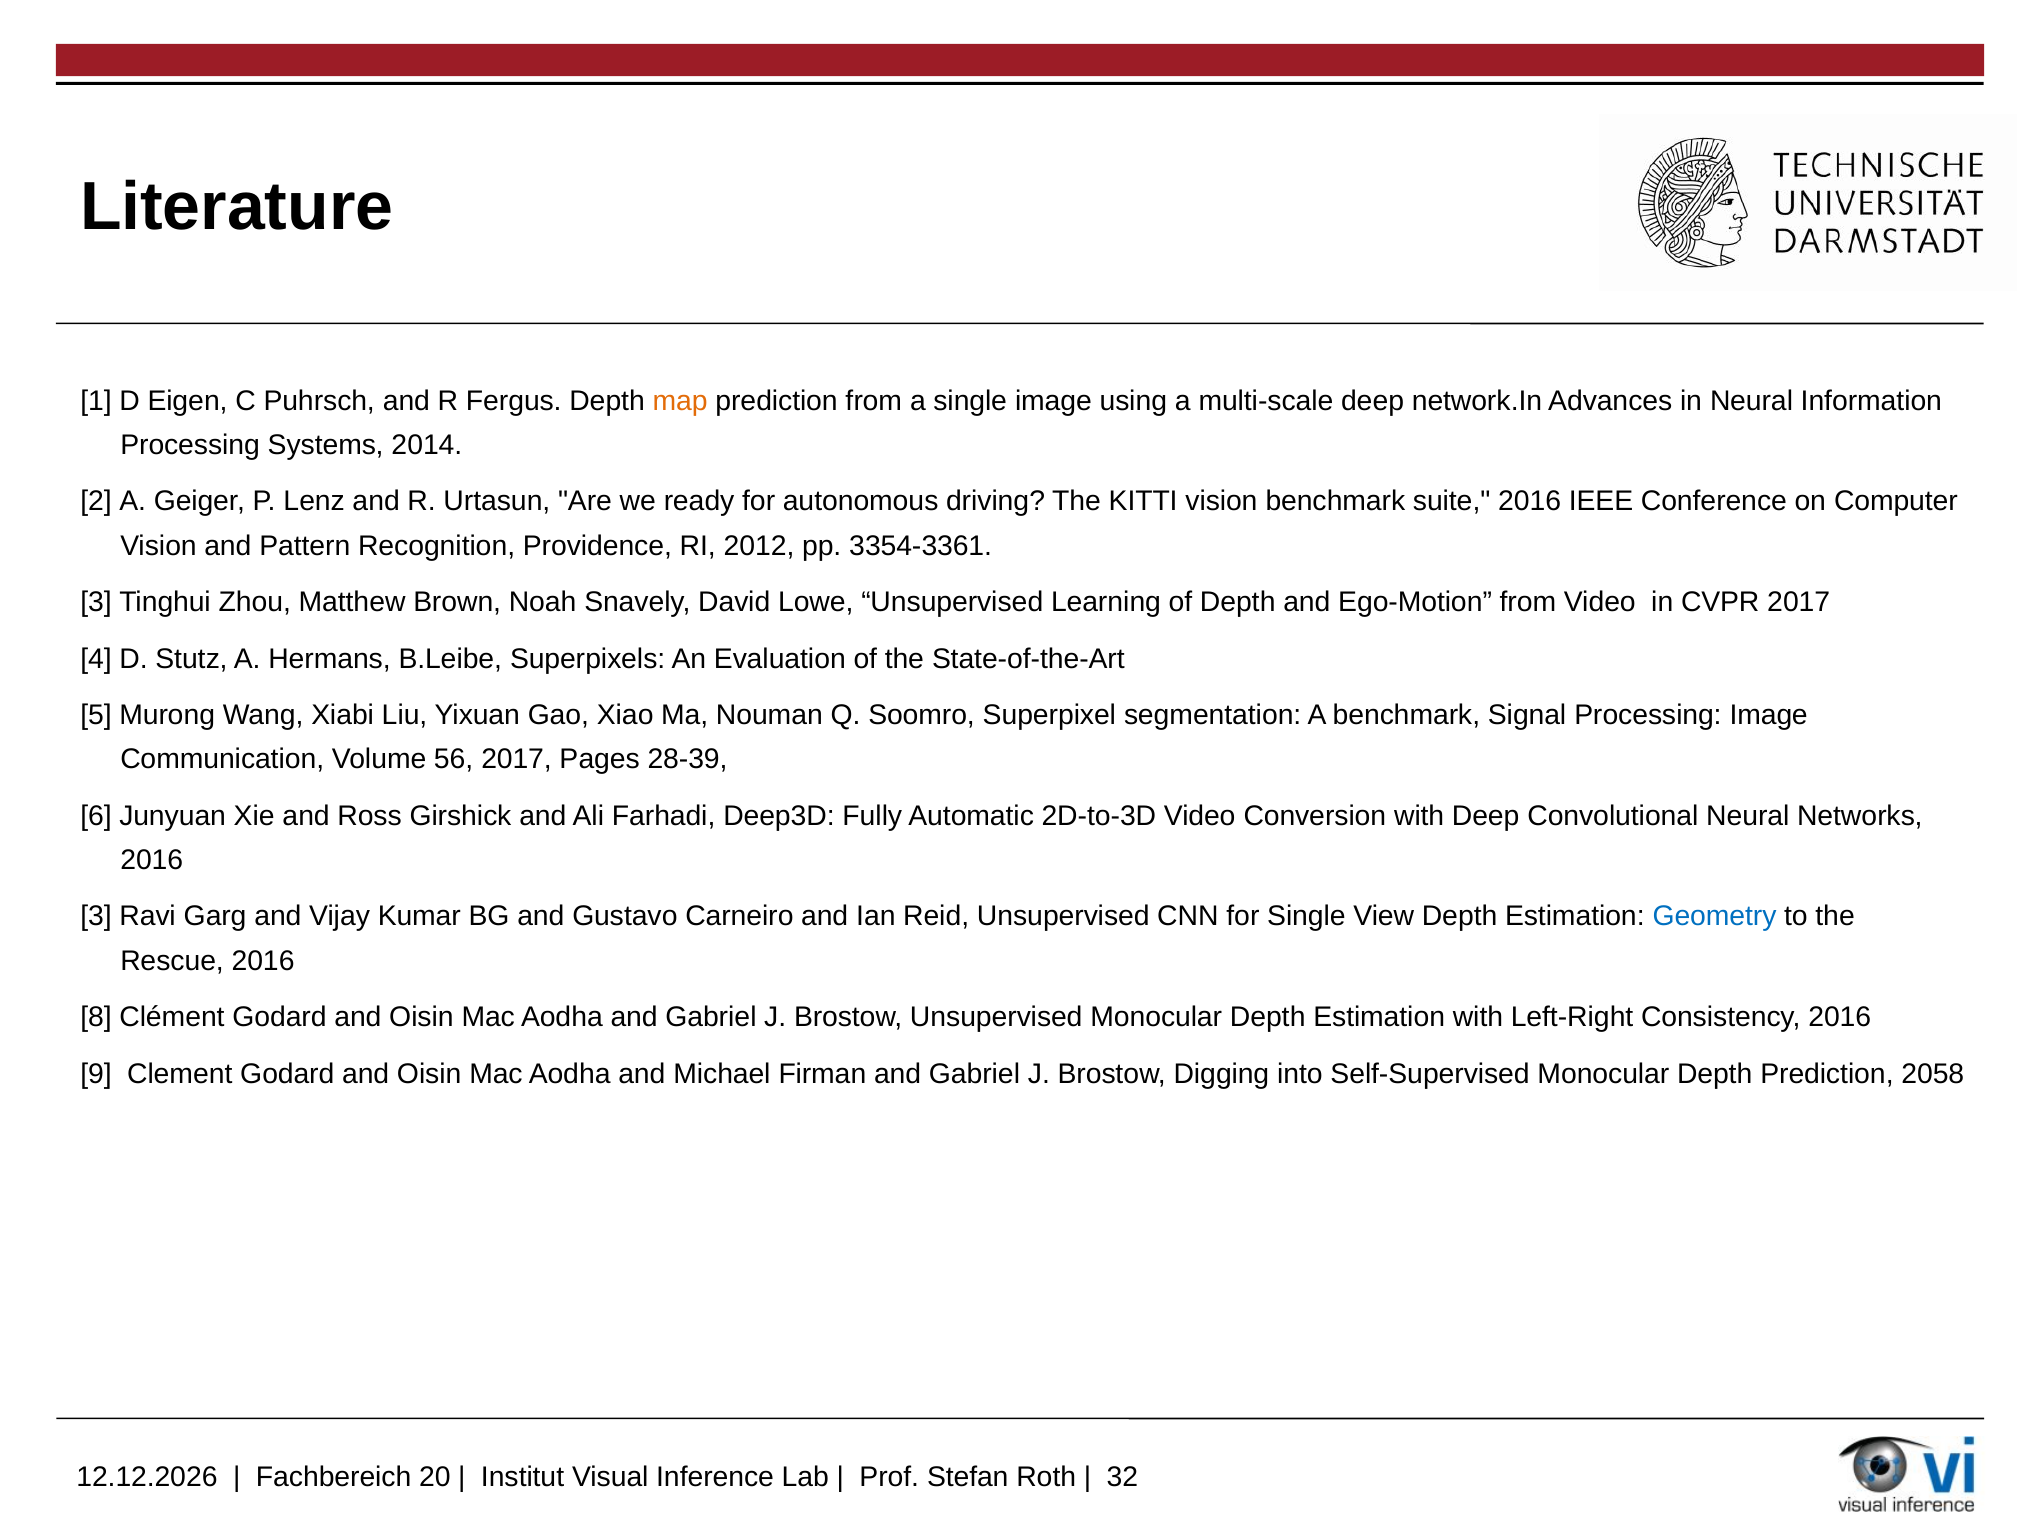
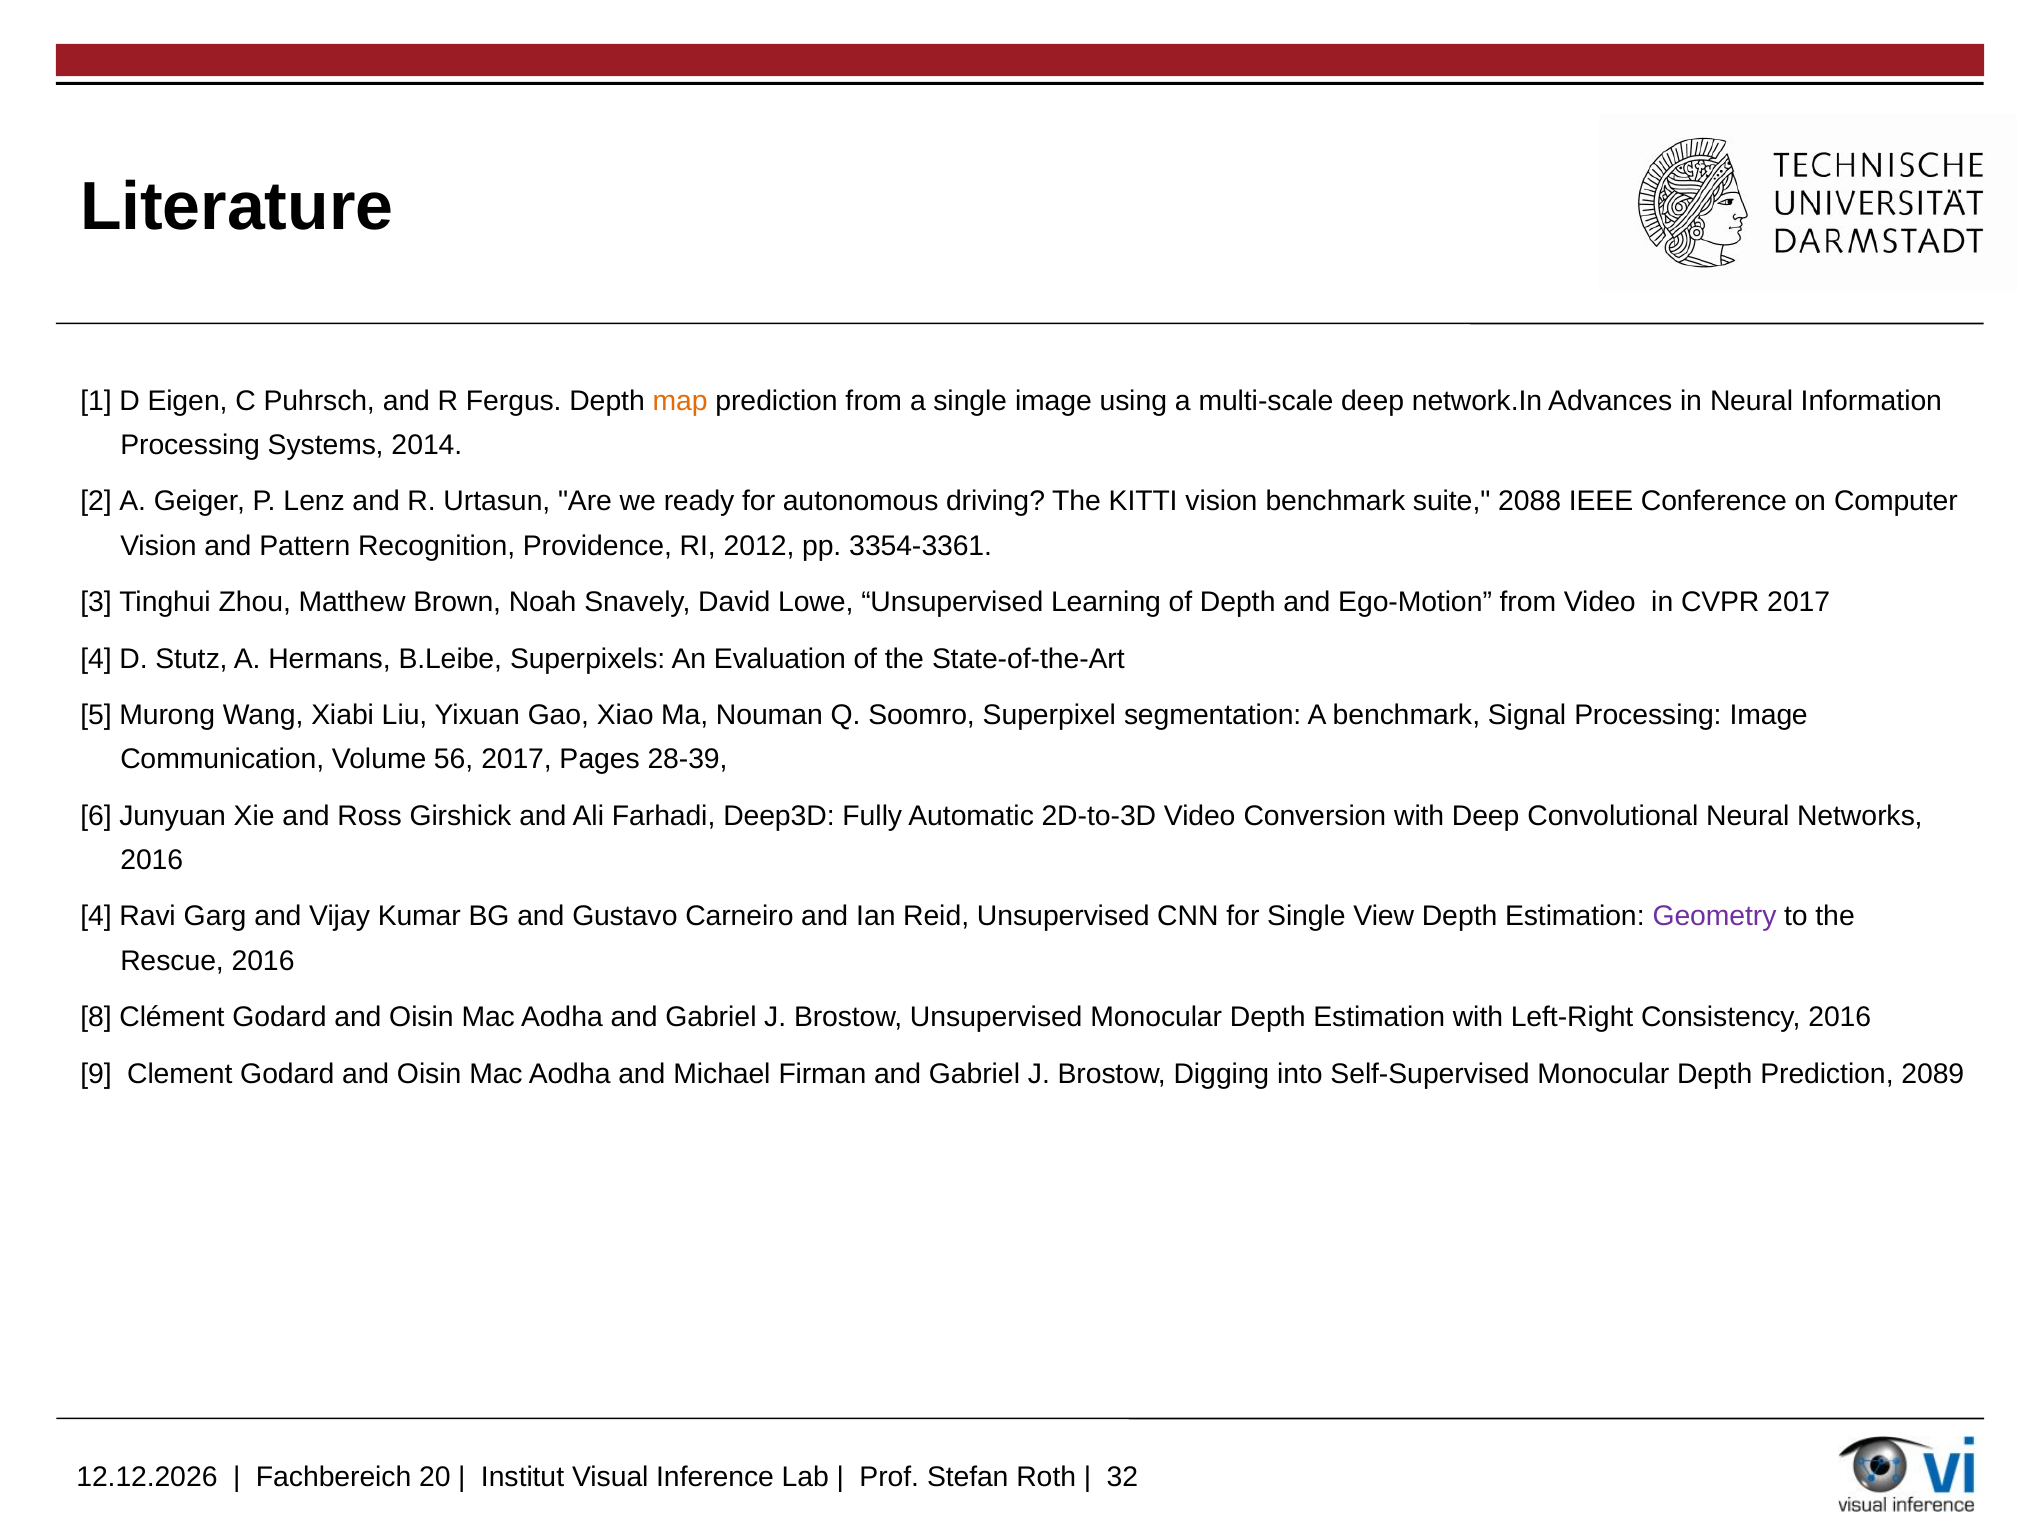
suite 2016: 2016 -> 2088
3 at (96, 917): 3 -> 4
Geometry colour: blue -> purple
2058: 2058 -> 2089
